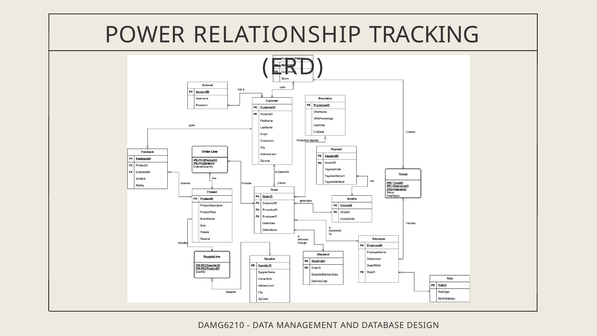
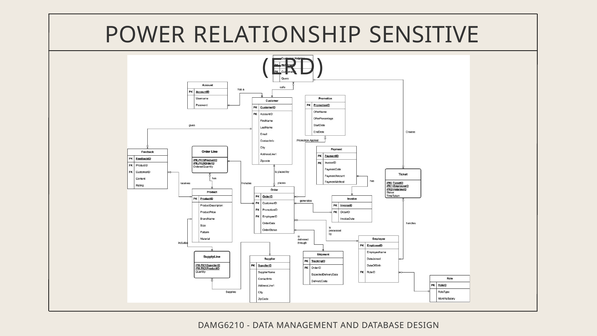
TRACKING: TRACKING -> SENSITIVE
